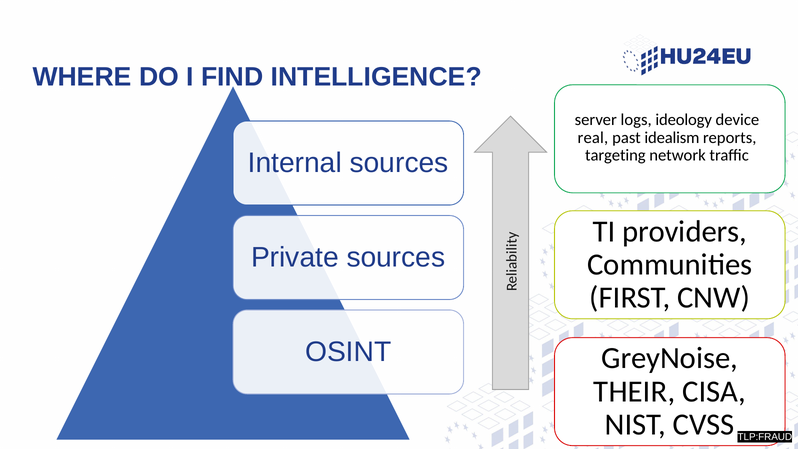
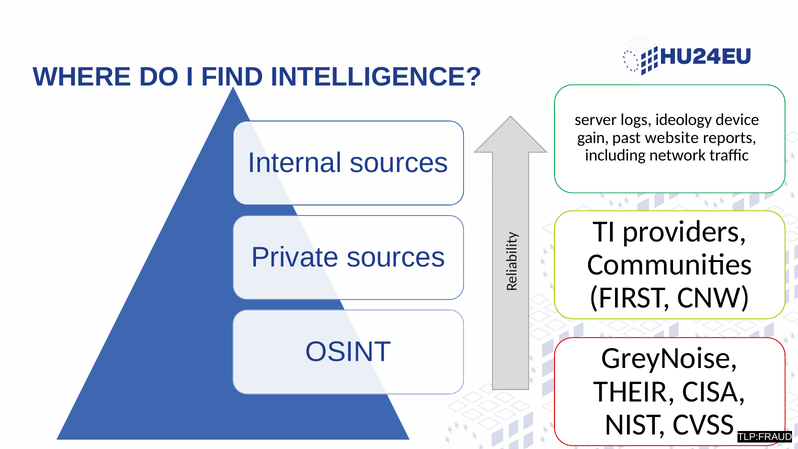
real: real -> gain
idealism: idealism -> website
targeting: targeting -> including
